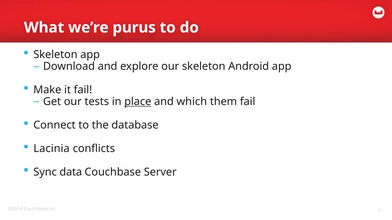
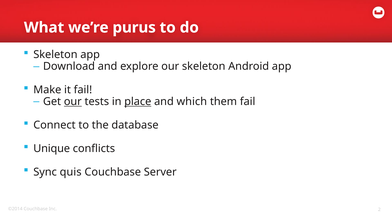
our at (73, 102) underline: none -> present
Lacinia: Lacinia -> Unique
data: data -> quis
